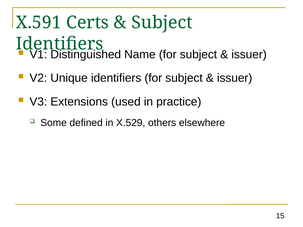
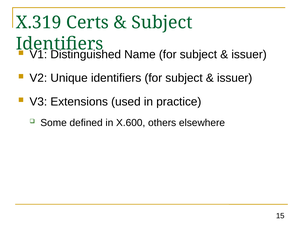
X.591: X.591 -> X.319
X.529: X.529 -> X.600
